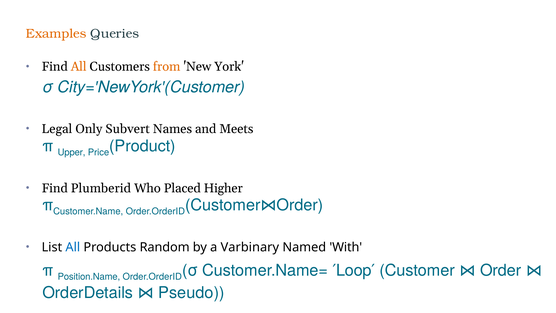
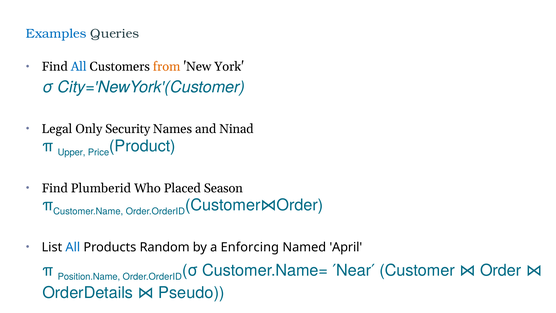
Examples colour: orange -> blue
All at (79, 67) colour: orange -> blue
Subvert: Subvert -> Security
Meets: Meets -> Ninad
Higher: Higher -> Season
Varbinary: Varbinary -> Enforcing
With: With -> April
Loop: Loop -> Near
